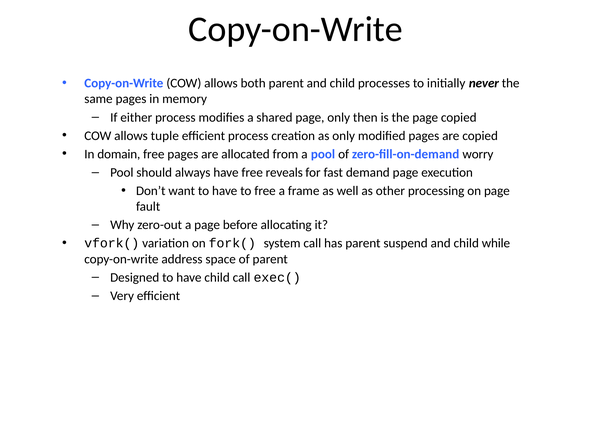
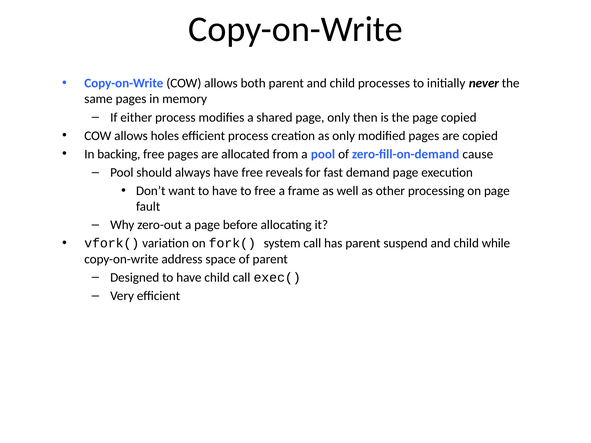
tuple: tuple -> holes
domain: domain -> backing
worry: worry -> cause
